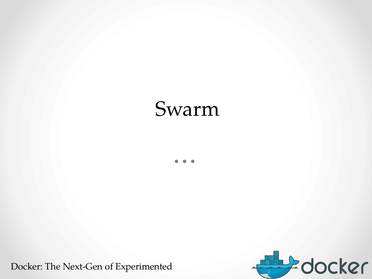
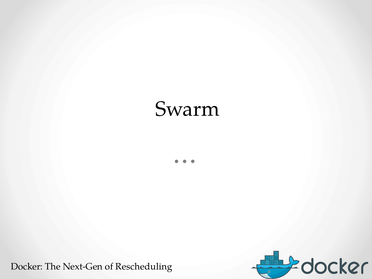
Experimented: Experimented -> Rescheduling
